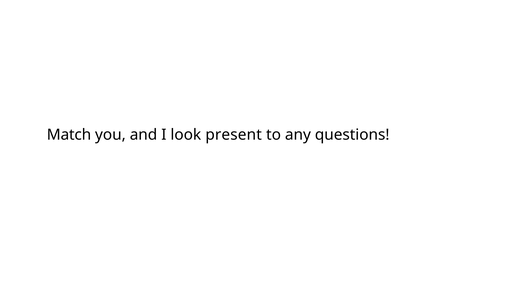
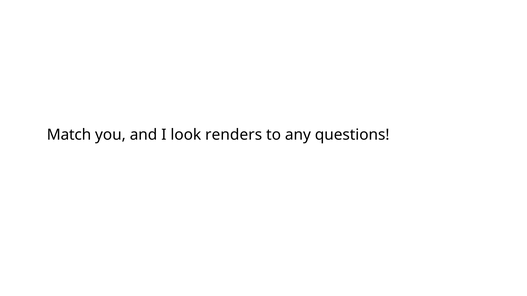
present: present -> renders
